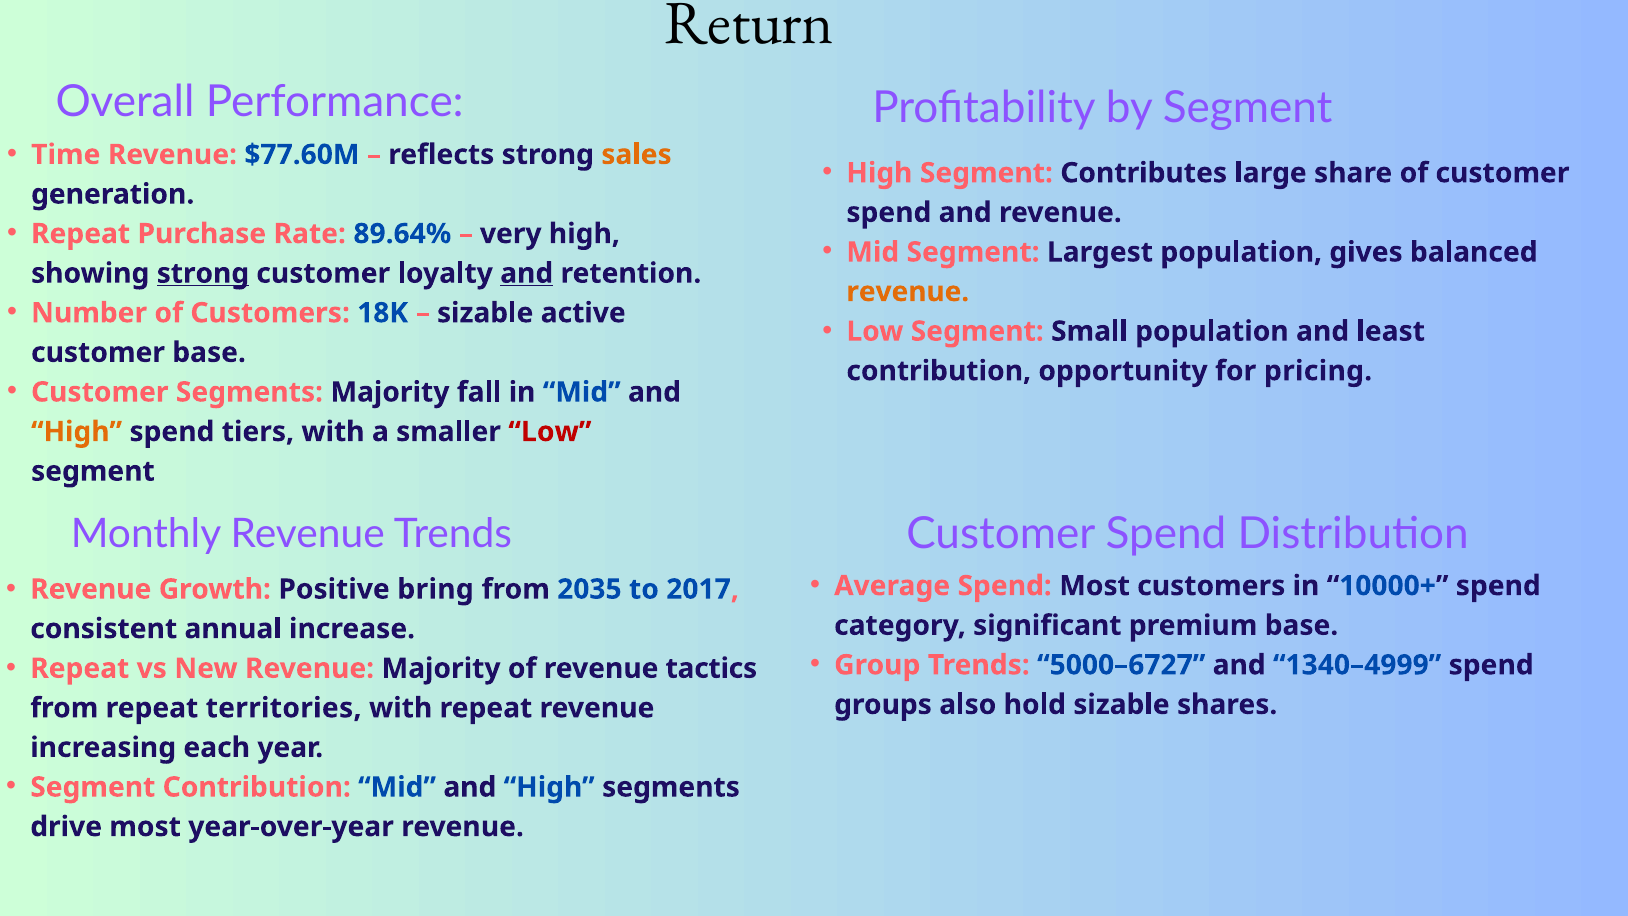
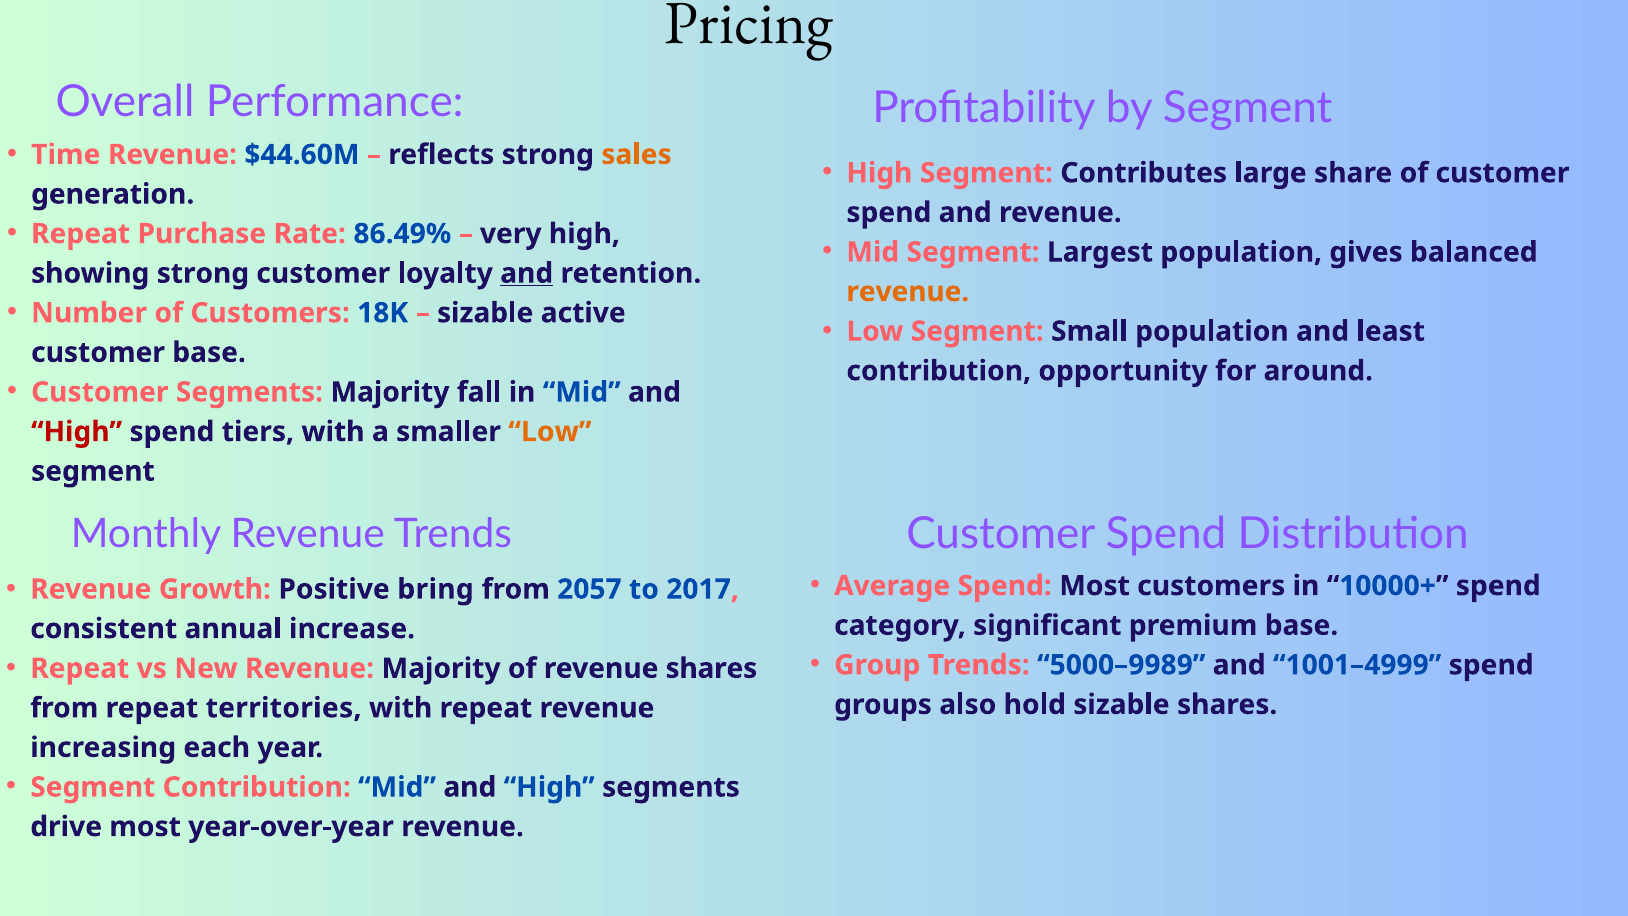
Return: Return -> Pricing
$77.60M: $77.60M -> $44.60M
89.64%: 89.64% -> 86.49%
strong at (203, 273) underline: present -> none
pricing: pricing -> around
High at (77, 432) colour: orange -> red
Low at (550, 432) colour: red -> orange
2035: 2035 -> 2057
5000–6727: 5000–6727 -> 5000–9989
1340–4999: 1340–4999 -> 1001–4999
revenue tactics: tactics -> shares
